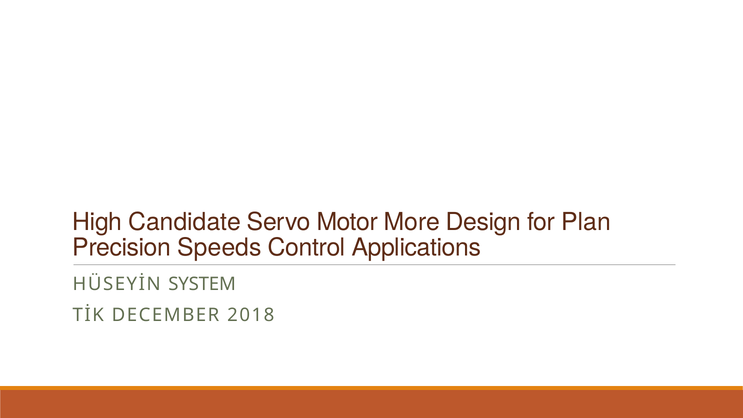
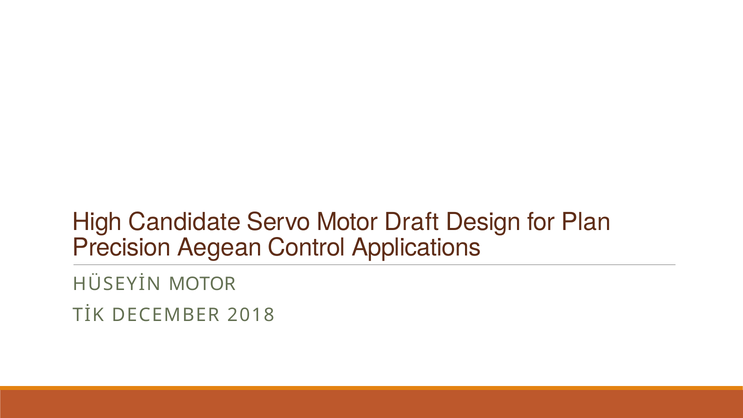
More: More -> Draft
Speeds: Speeds -> Aegean
HÜSEYİN SYSTEM: SYSTEM -> MOTOR
